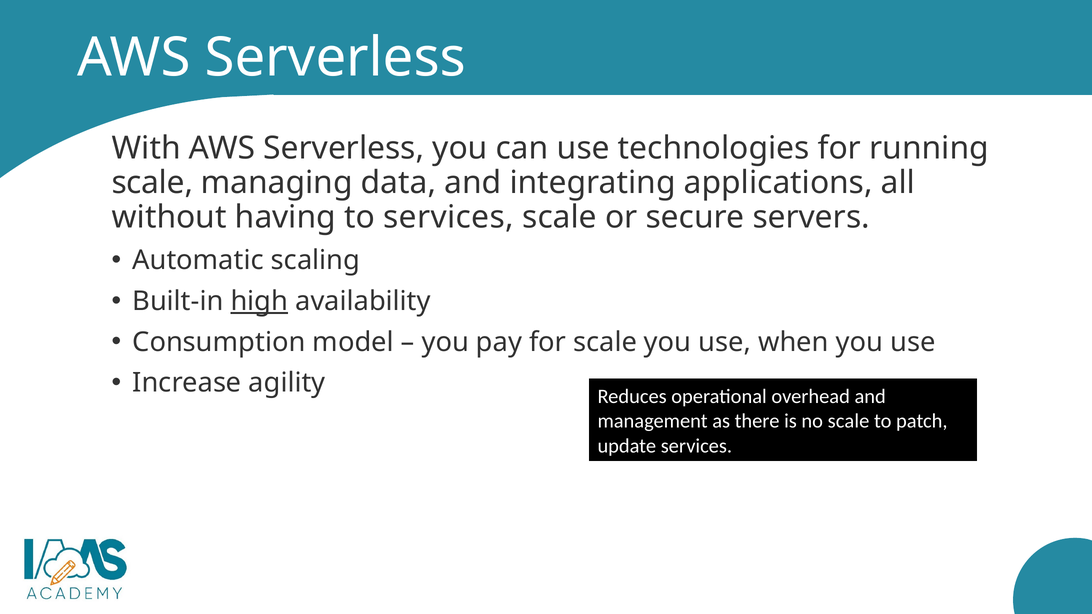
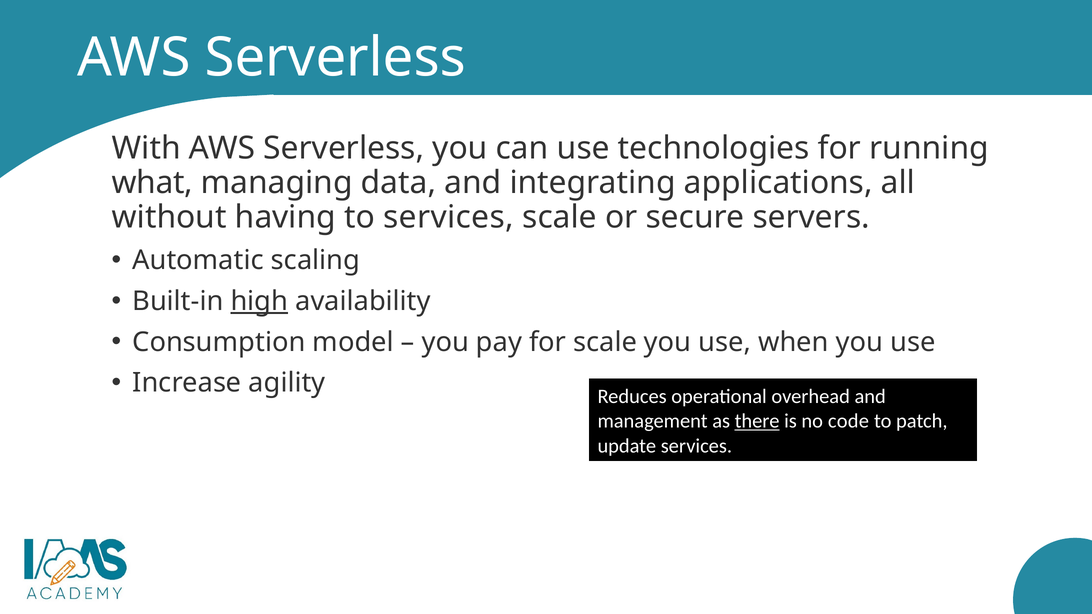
scale at (152, 183): scale -> what
there underline: none -> present
no scale: scale -> code
